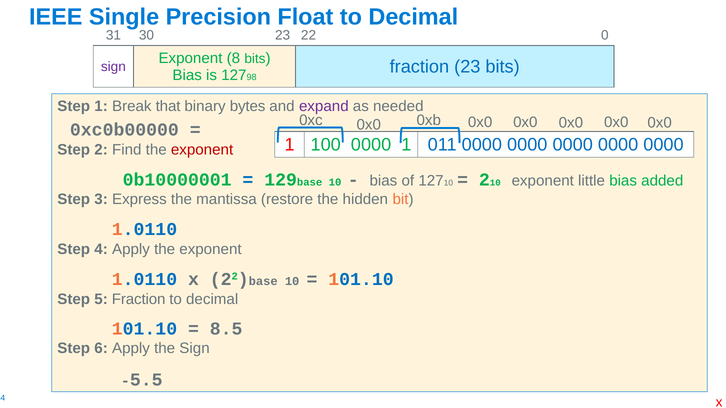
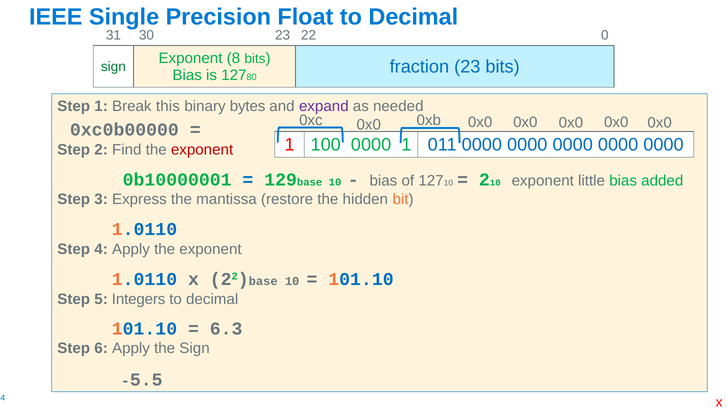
sign at (113, 67) colour: purple -> green
98: 98 -> 80
that: that -> this
5 Fraction: Fraction -> Integers
8.5: 8.5 -> 6.3
